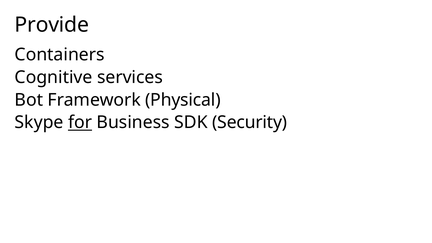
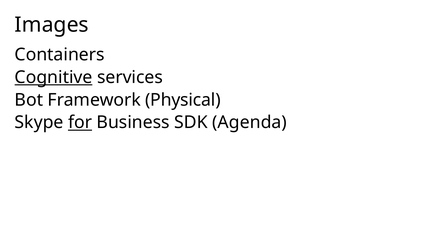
Provide: Provide -> Images
Cognitive underline: none -> present
Security: Security -> Agenda
